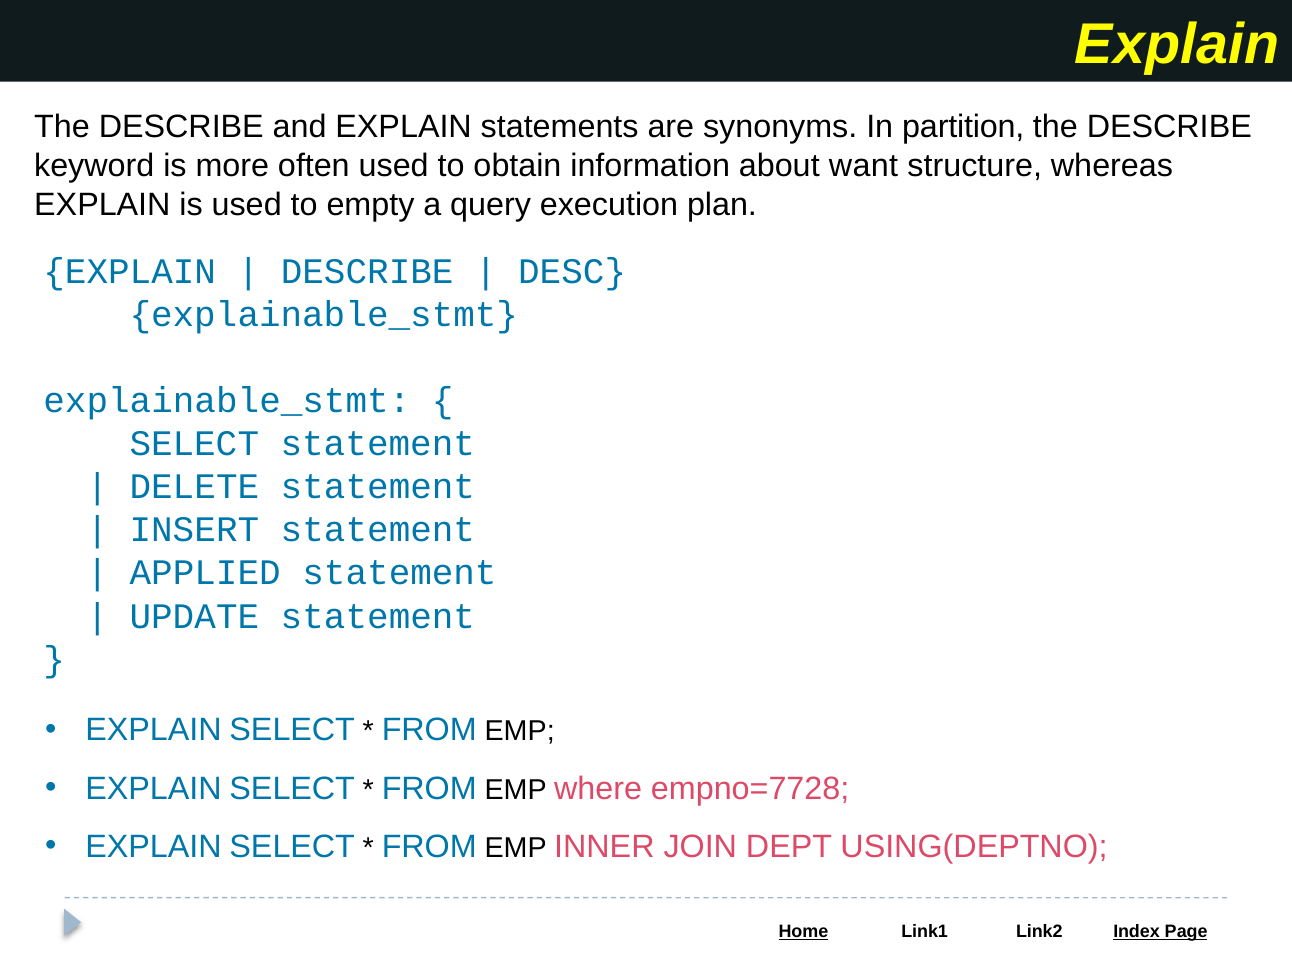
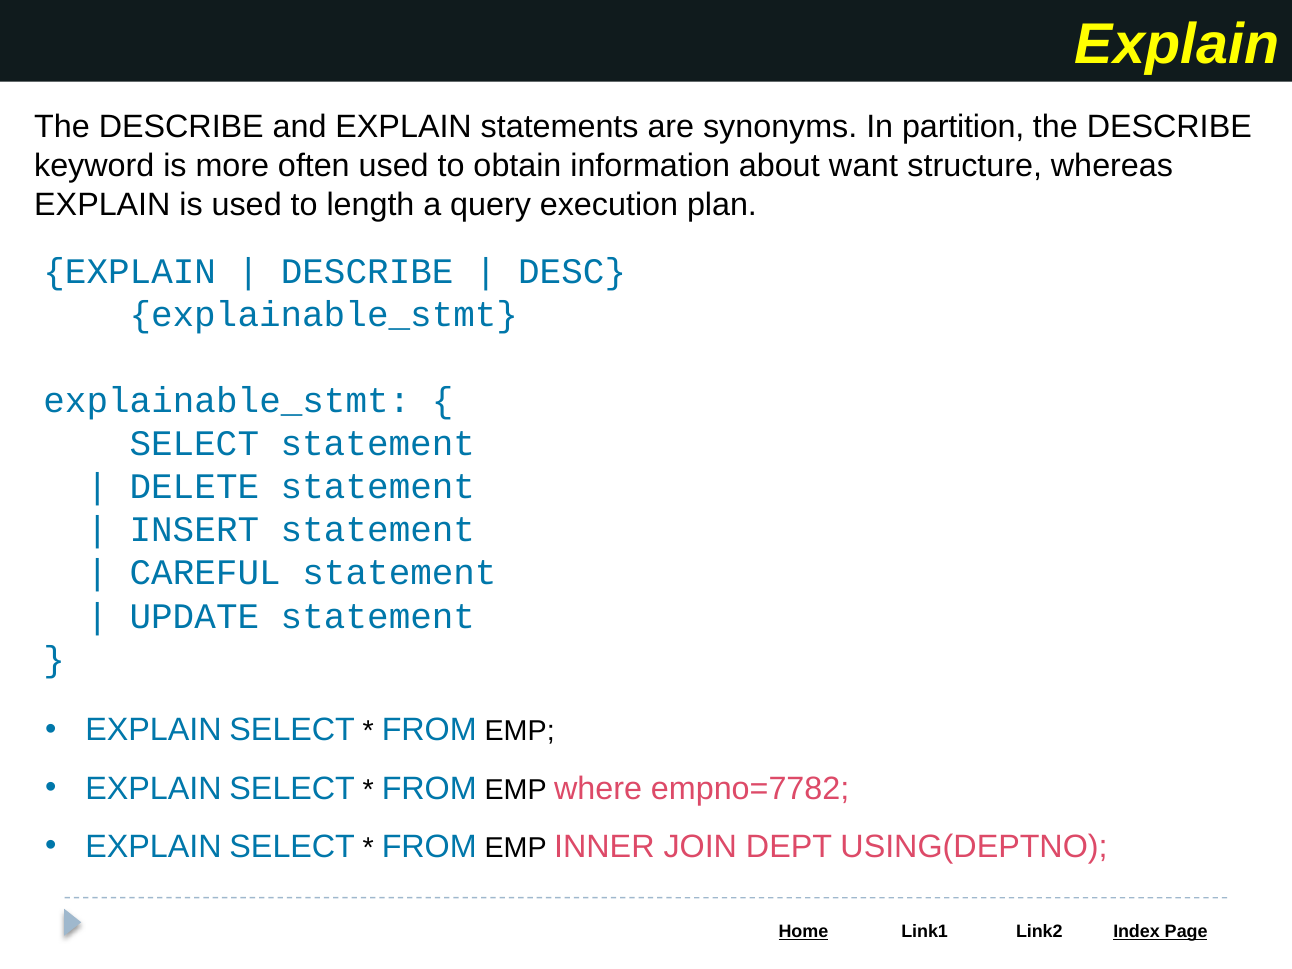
empty: empty -> length
APPLIED: APPLIED -> CAREFUL
empno=7728: empno=7728 -> empno=7782
